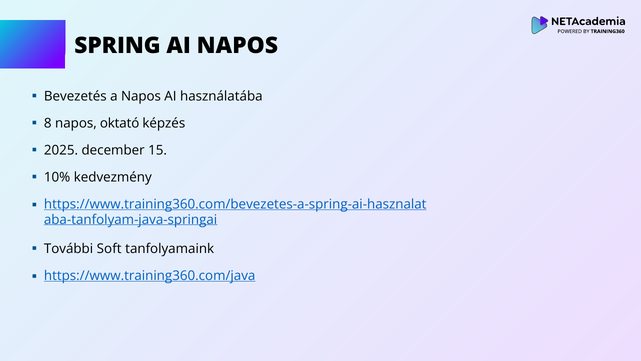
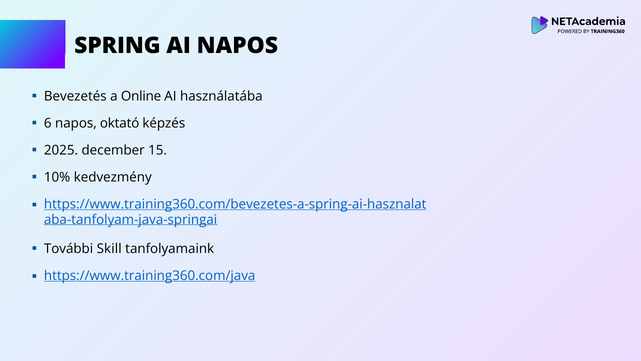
a Napos: Napos -> Online
8: 8 -> 6
Soft: Soft -> Skill
